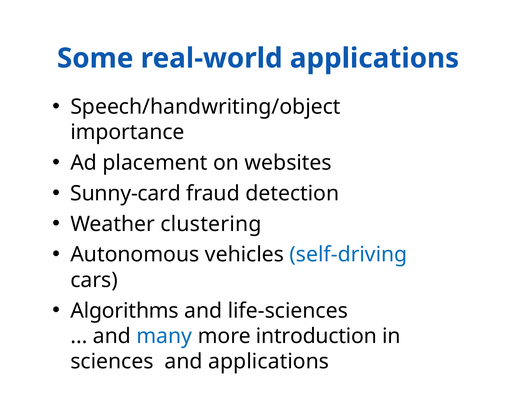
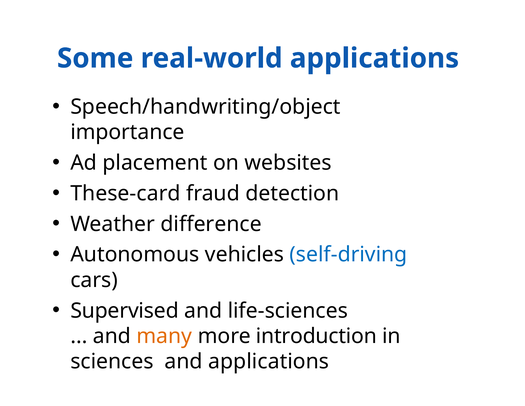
Sunny-card: Sunny-card -> These-card
clustering: clustering -> difference
Algorithms: Algorithms -> Supervised
many colour: blue -> orange
